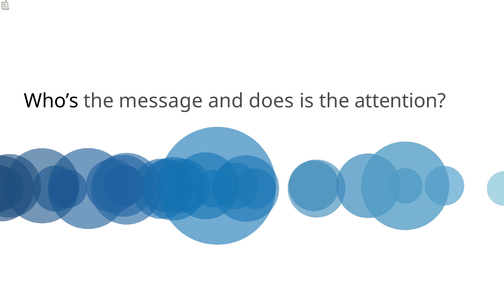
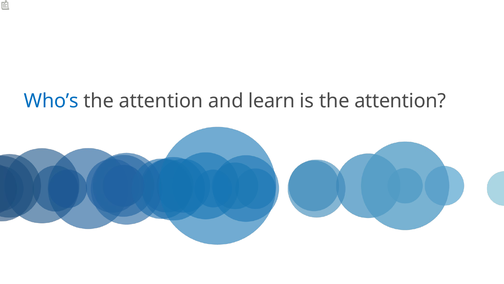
Who’s colour: black -> blue
message at (161, 101): message -> attention
does: does -> learn
